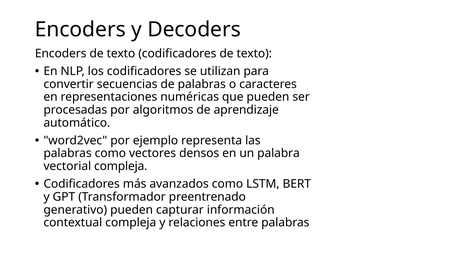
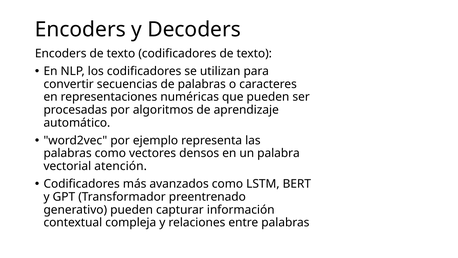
vectorial compleja: compleja -> atención
